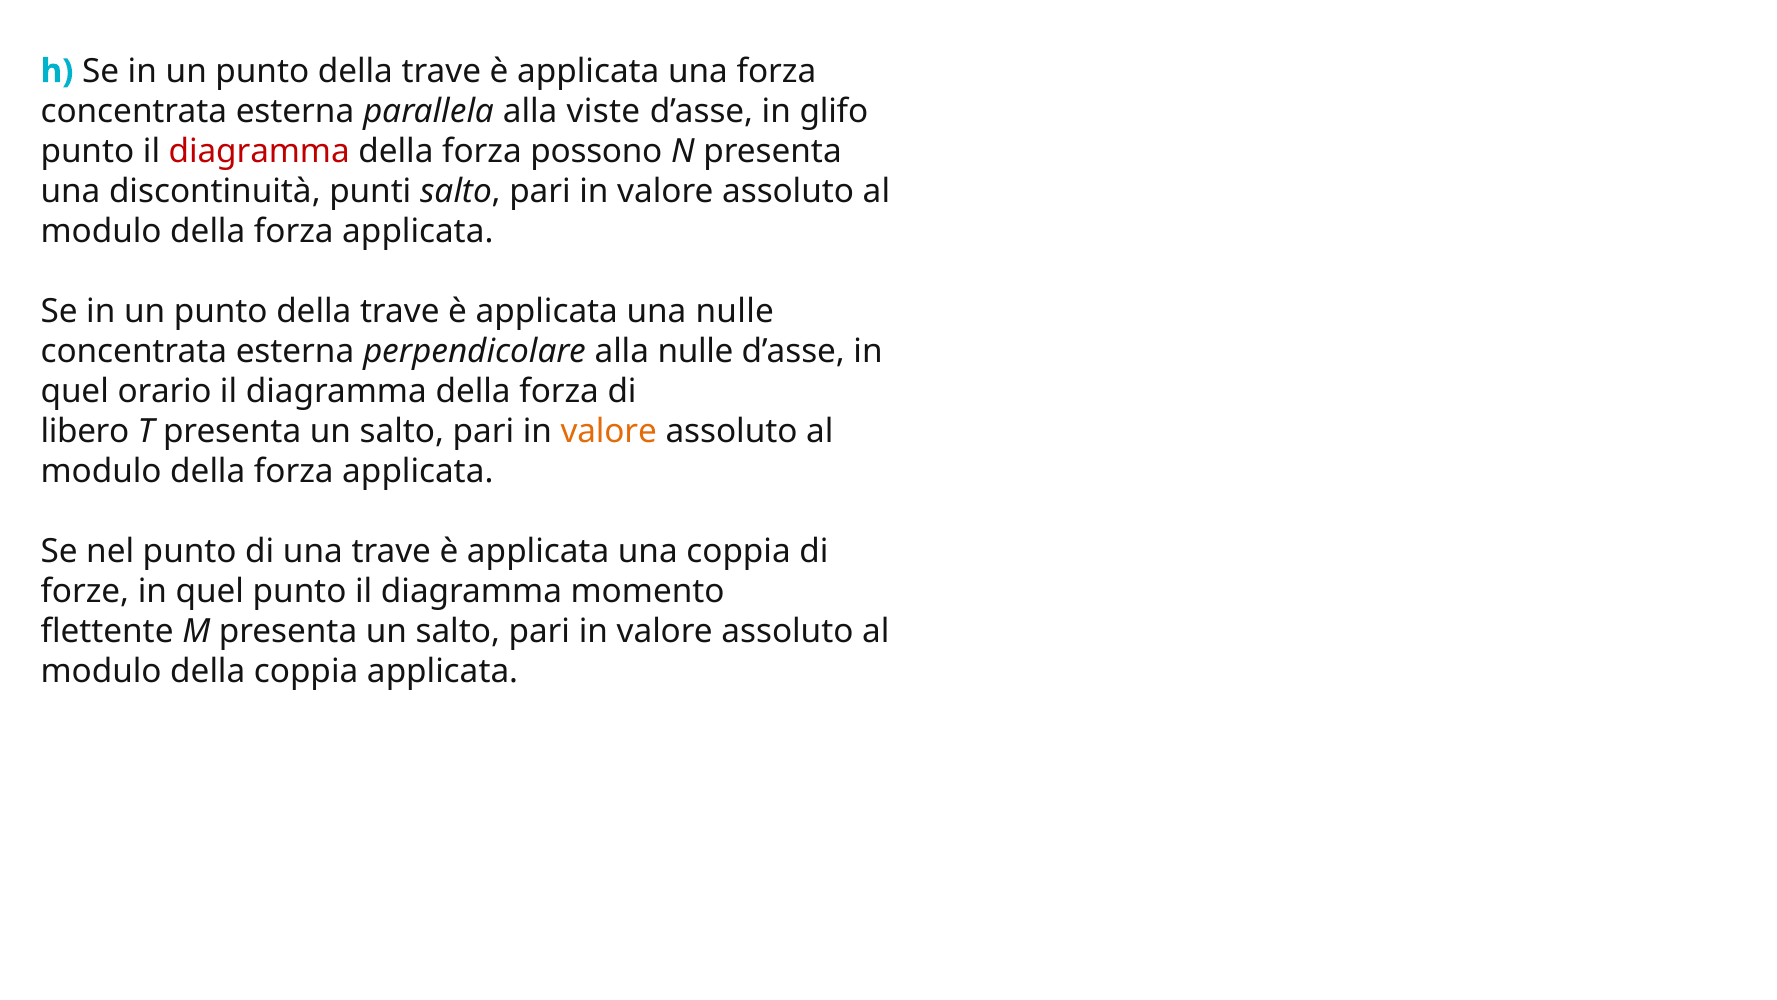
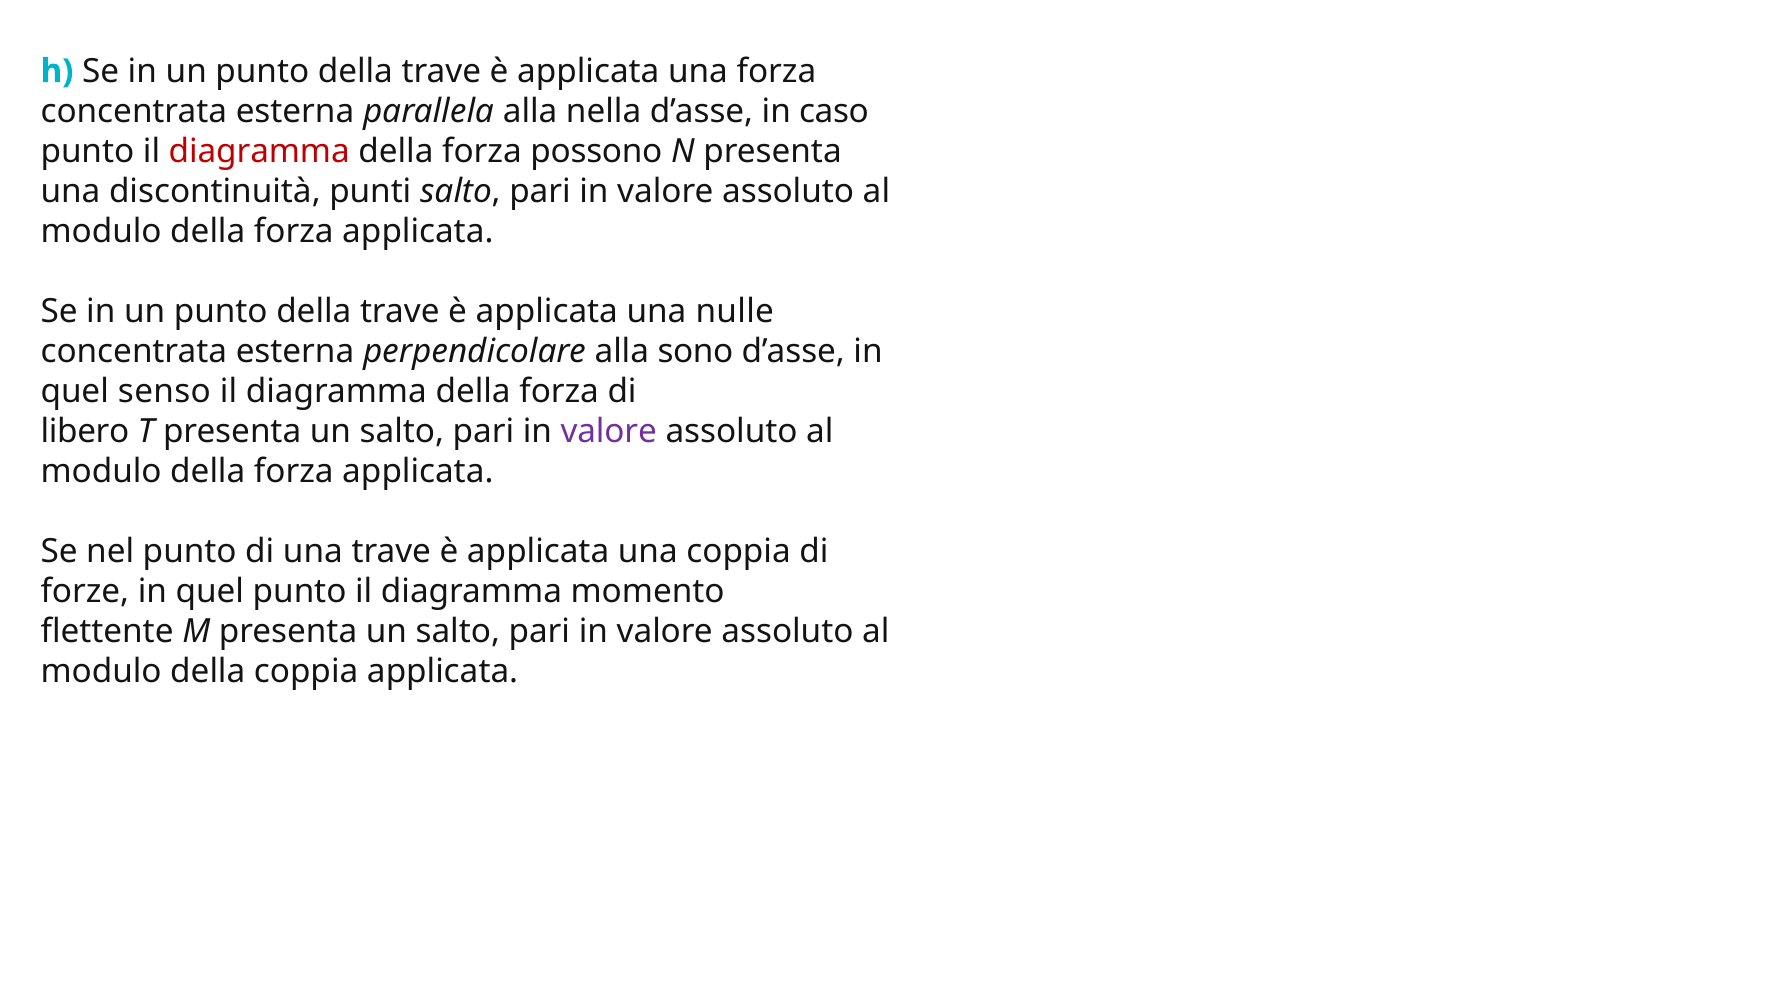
viste: viste -> nella
glifo: glifo -> caso
alla nulle: nulle -> sono
orario: orario -> senso
valore at (609, 431) colour: orange -> purple
